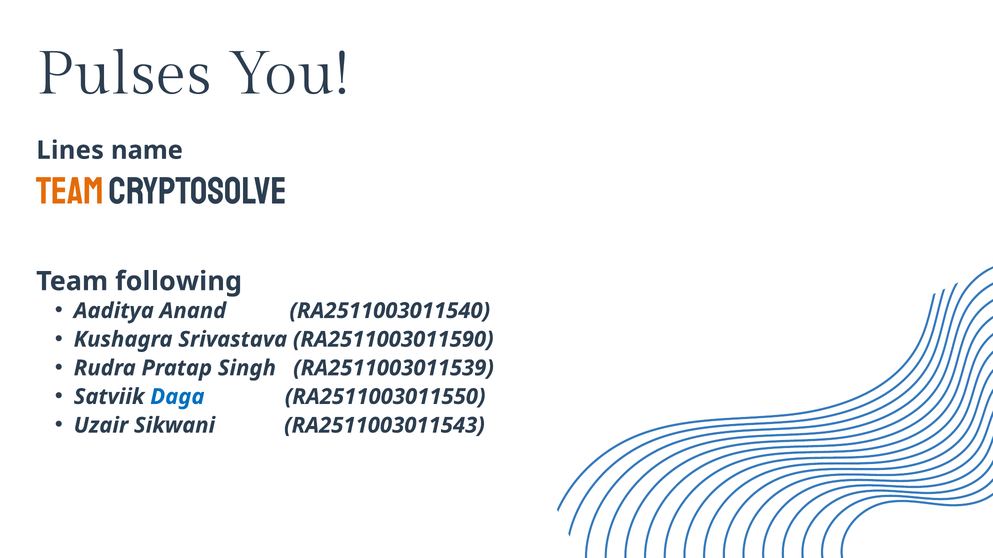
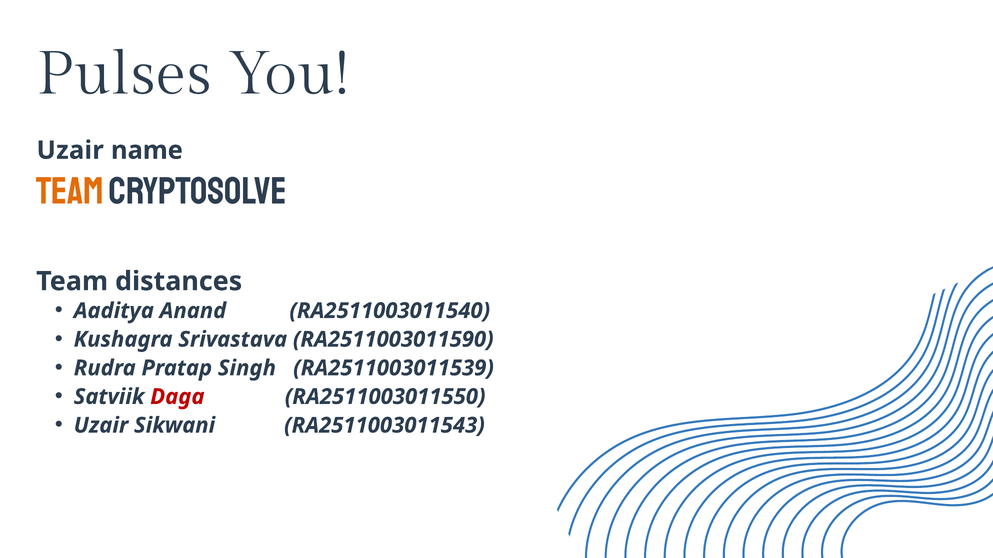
Lines at (70, 151): Lines -> Uzair
following: following -> distances
Daga colour: blue -> red
